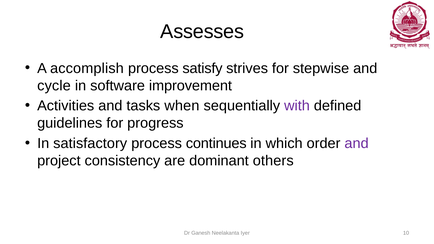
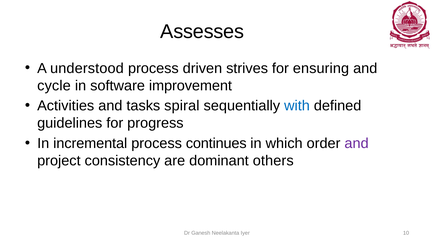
accomplish: accomplish -> understood
satisfy: satisfy -> driven
stepwise: stepwise -> ensuring
when: when -> spiral
with colour: purple -> blue
satisfactory: satisfactory -> incremental
